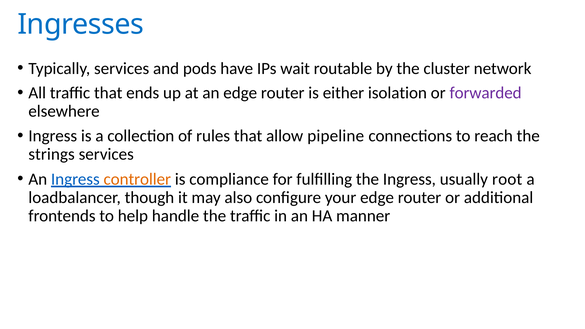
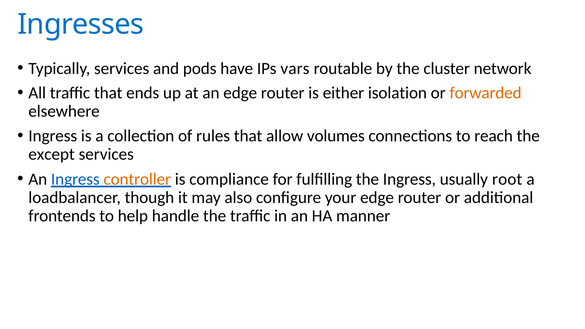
wait: wait -> vars
forwarded colour: purple -> orange
pipeline: pipeline -> volumes
strings: strings -> except
